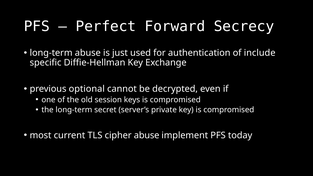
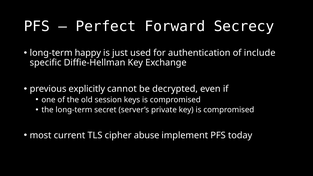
long-term abuse: abuse -> happy
optional: optional -> explicitly
